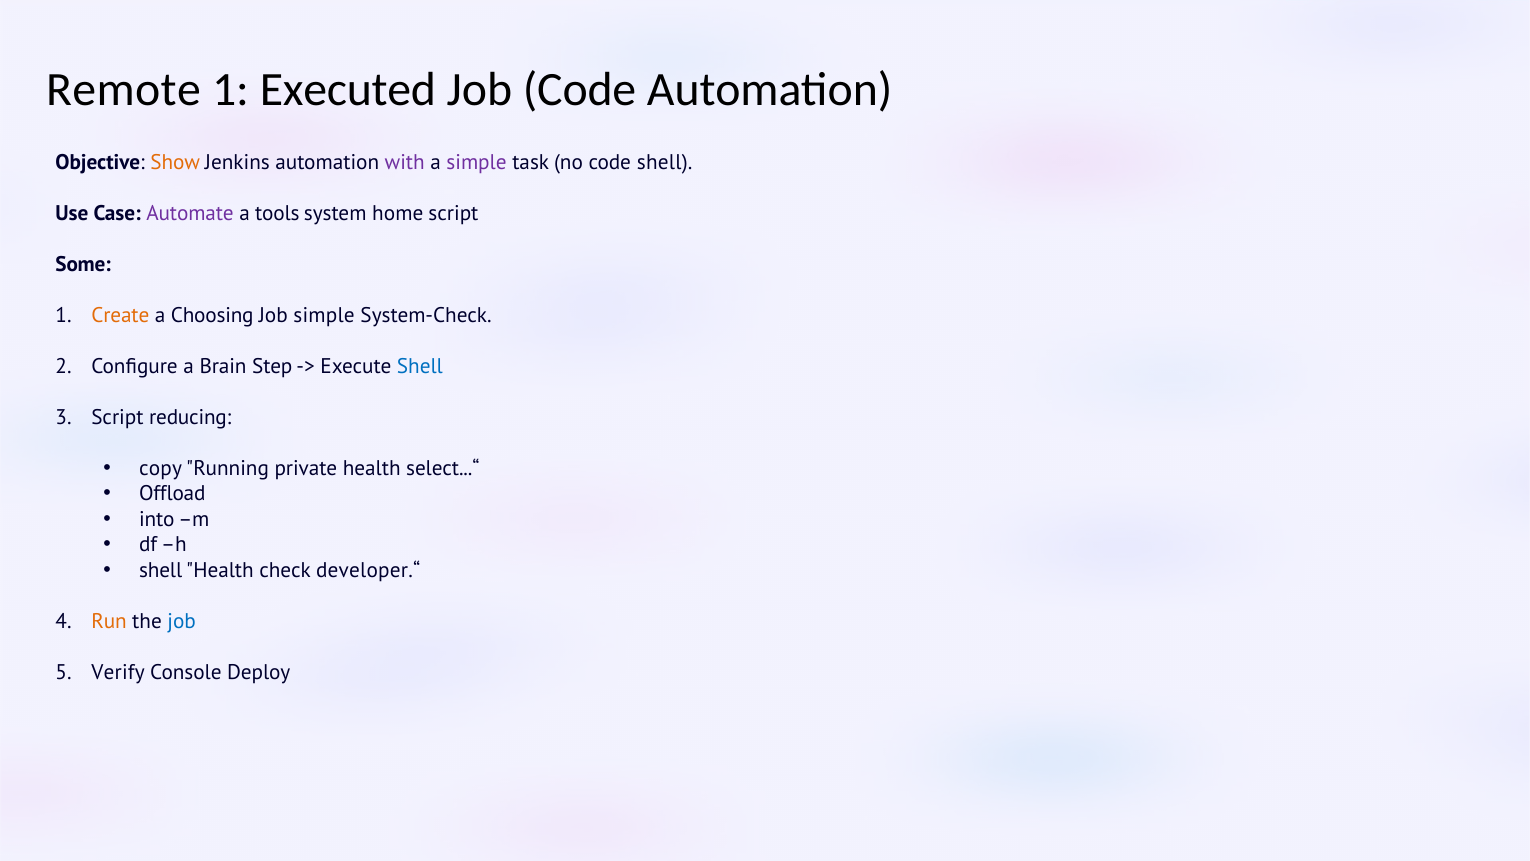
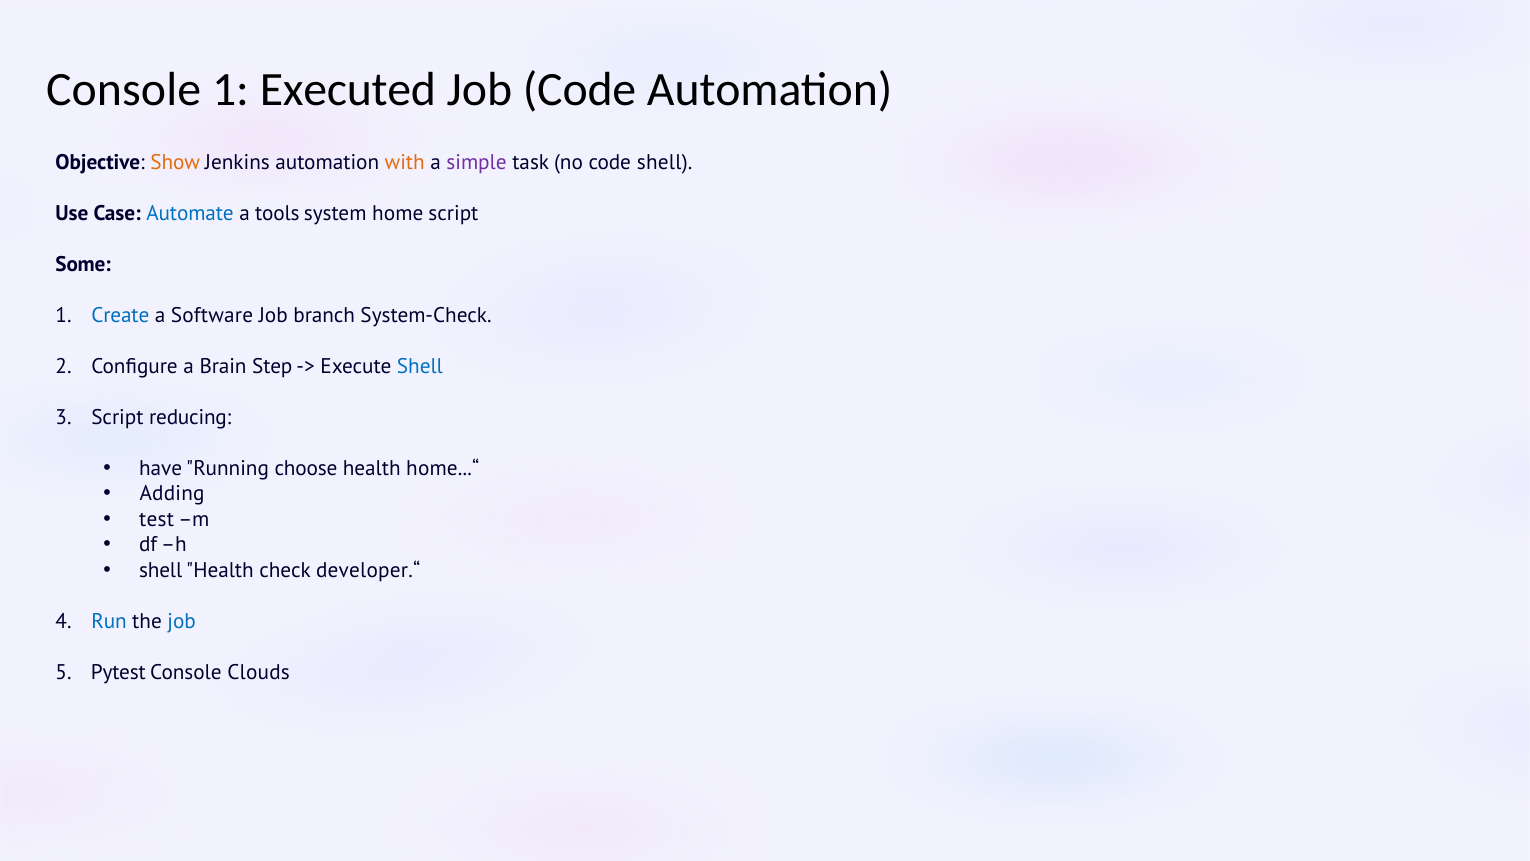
Remote at (123, 90): Remote -> Console
with colour: purple -> orange
Automate colour: purple -> blue
Create colour: orange -> blue
Choosing: Choosing -> Software
Job simple: simple -> branch
copy: copy -> have
private: private -> choose
select...“: select...“ -> home...“
Offload: Offload -> Adding
into: into -> test
Run colour: orange -> blue
Verify: Verify -> Pytest
Deploy: Deploy -> Clouds
